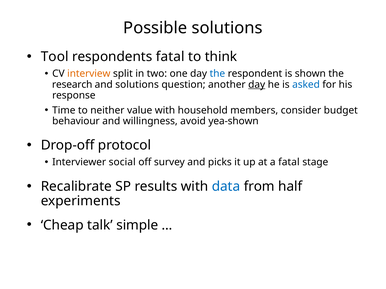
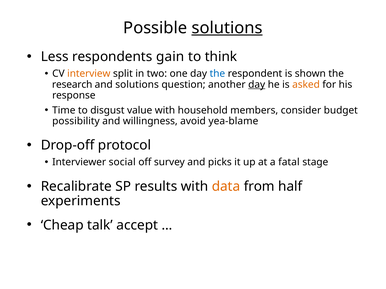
solutions at (227, 28) underline: none -> present
Tool: Tool -> Less
respondents fatal: fatal -> gain
asked colour: blue -> orange
neither: neither -> disgust
behaviour: behaviour -> possibility
yea-shown: yea-shown -> yea-blame
data colour: blue -> orange
simple: simple -> accept
